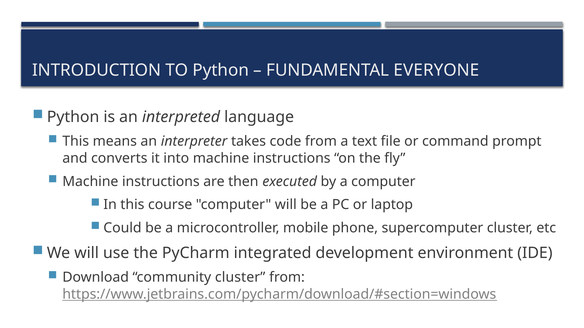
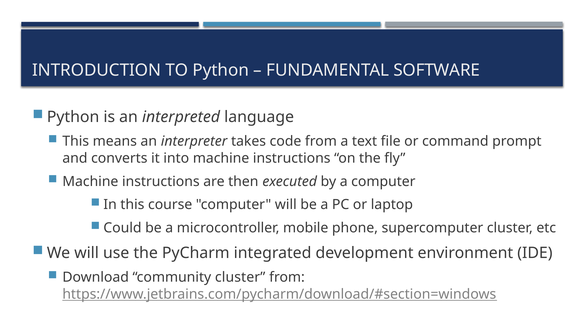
EVERYONE: EVERYONE -> SOFTWARE
